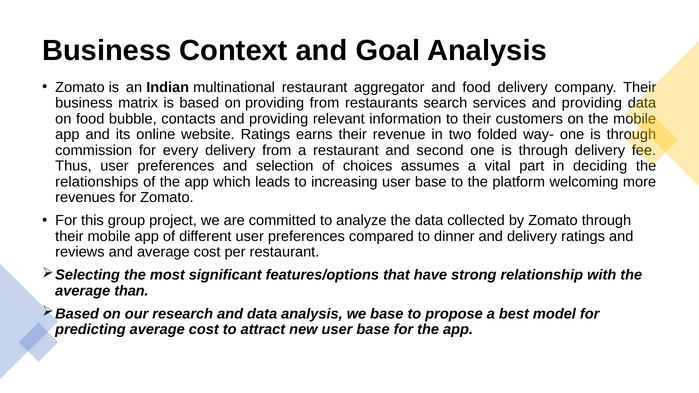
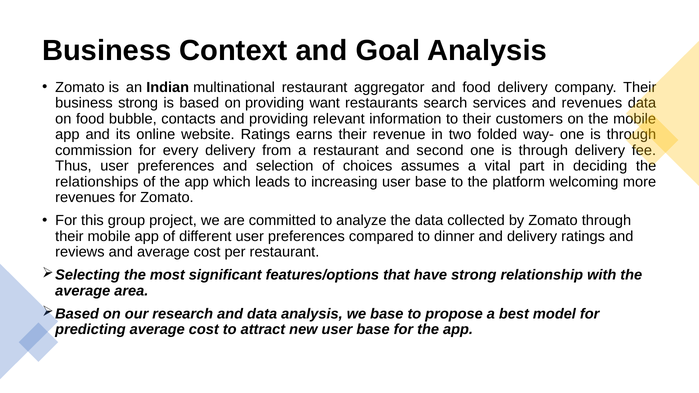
business matrix: matrix -> strong
providing from: from -> want
services and providing: providing -> revenues
than: than -> area
